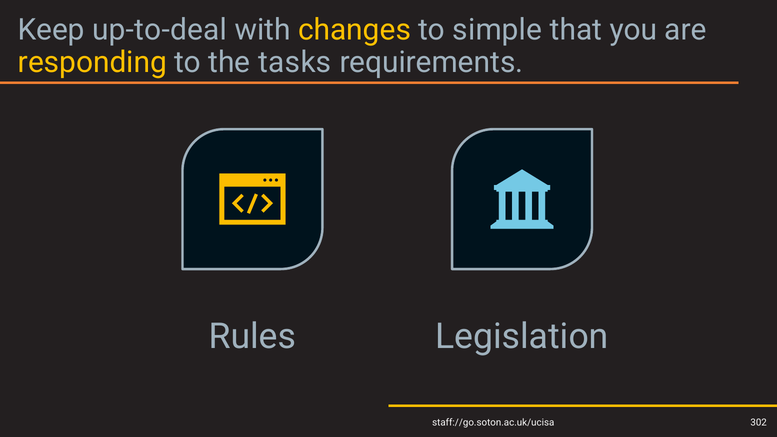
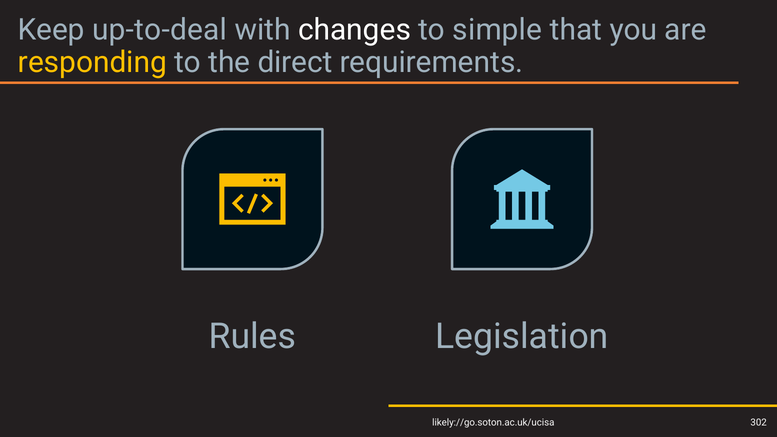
changes colour: yellow -> white
tasks: tasks -> direct
staff://go.soton.ac.uk/ucisa: staff://go.soton.ac.uk/ucisa -> likely://go.soton.ac.uk/ucisa
